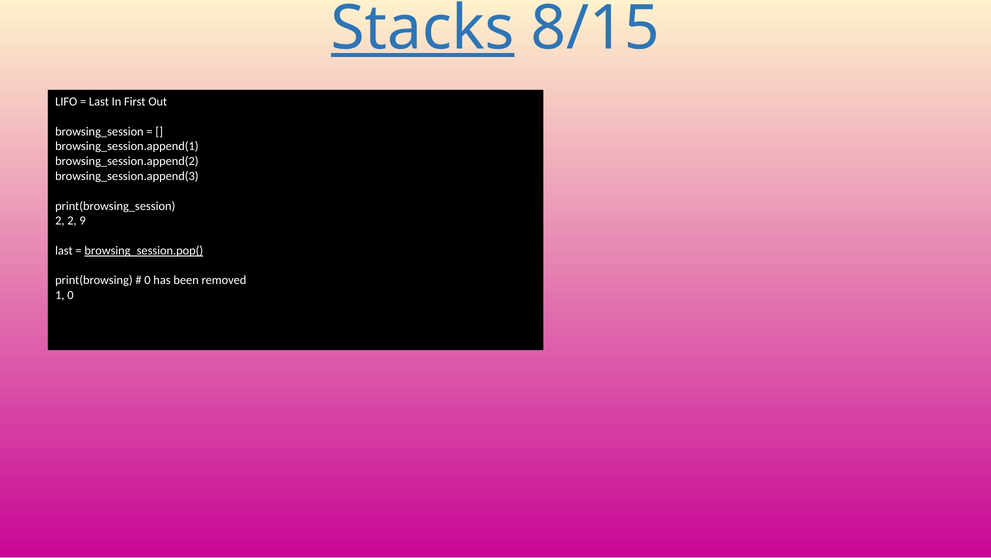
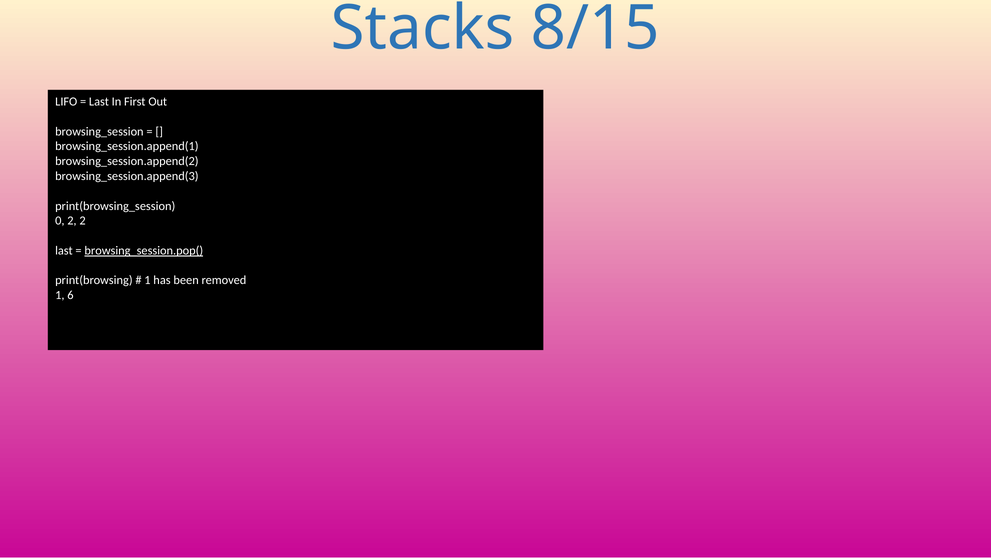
Stacks underline: present -> none
2 at (60, 221): 2 -> 0
2 9: 9 -> 2
0 at (147, 280): 0 -> 1
1 0: 0 -> 6
